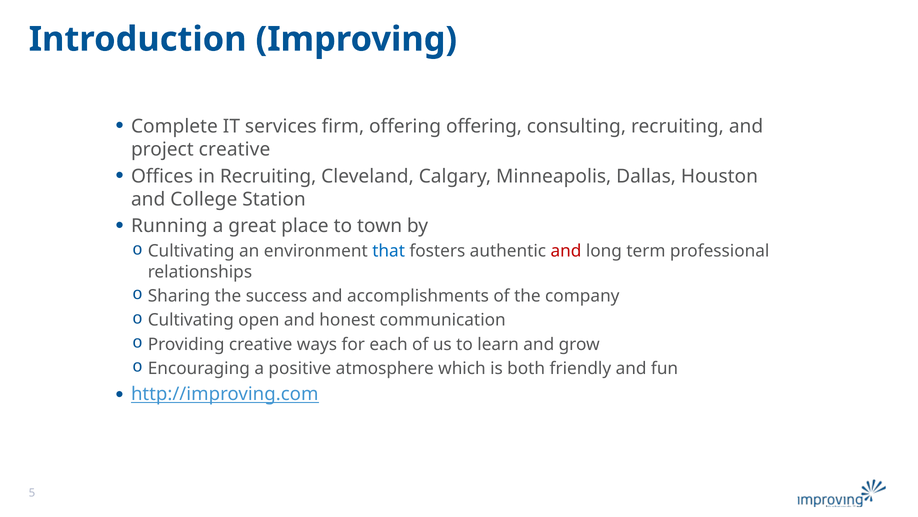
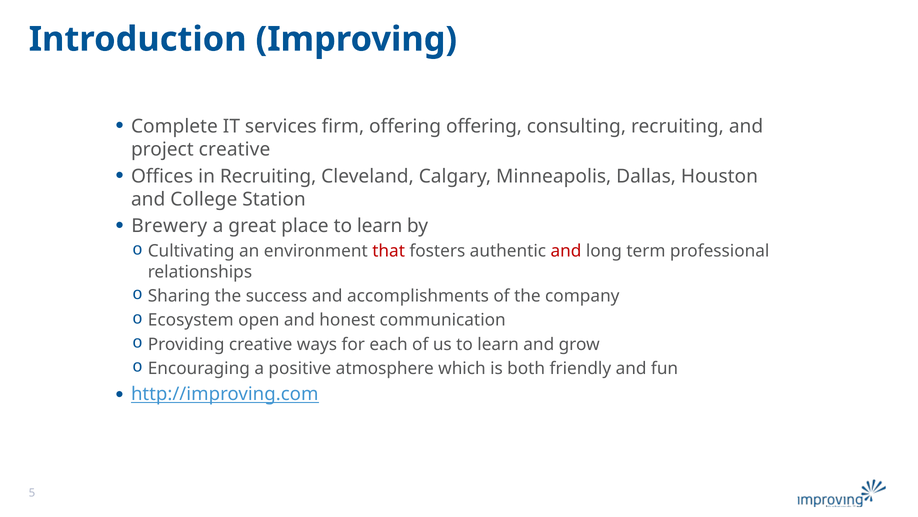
Running: Running -> Brewery
place to town: town -> learn
that colour: blue -> red
Cultivating at (191, 320): Cultivating -> Ecosystem
